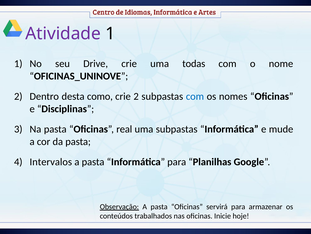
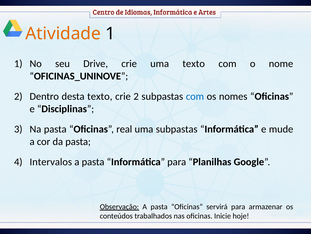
Atividade colour: purple -> orange
uma todas: todas -> texto
desta como: como -> texto
